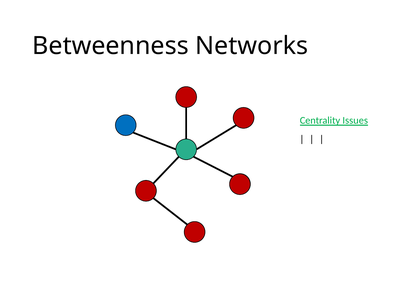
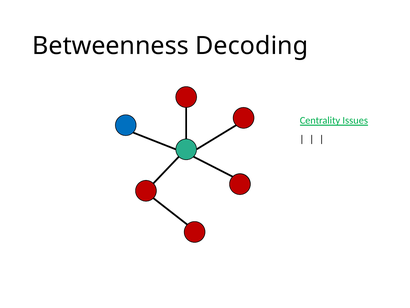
Networks: Networks -> Decoding
